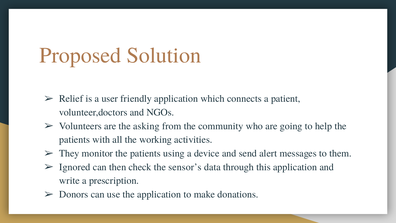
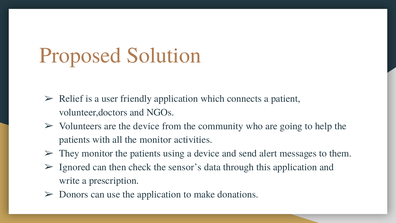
the asking: asking -> device
the working: working -> monitor
